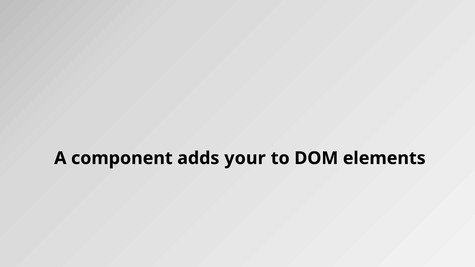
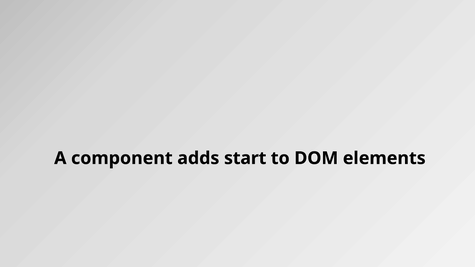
your: your -> start
